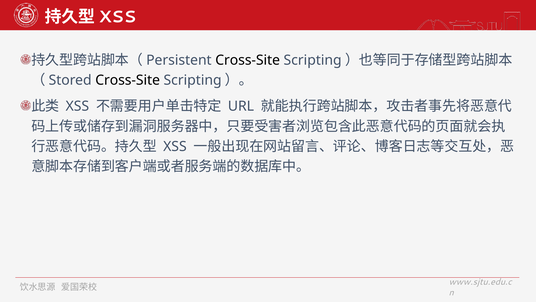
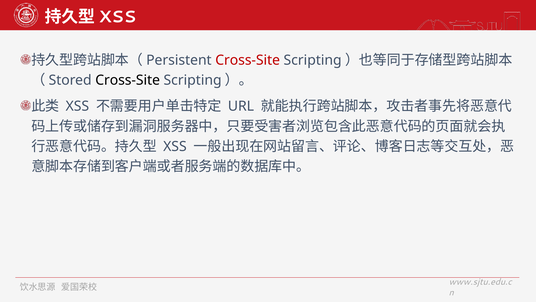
Cross-Site at (248, 60) colour: black -> red
